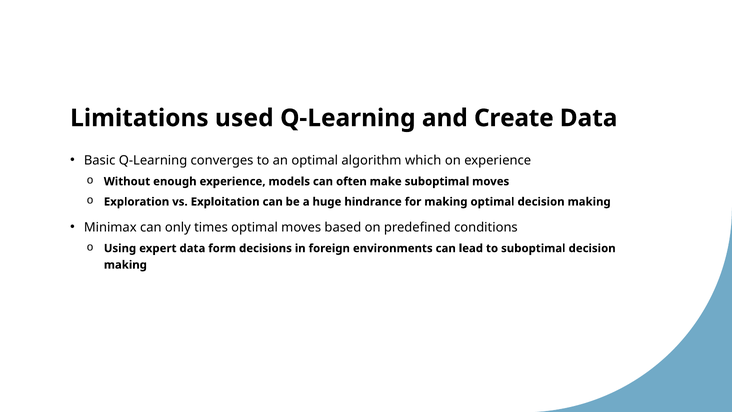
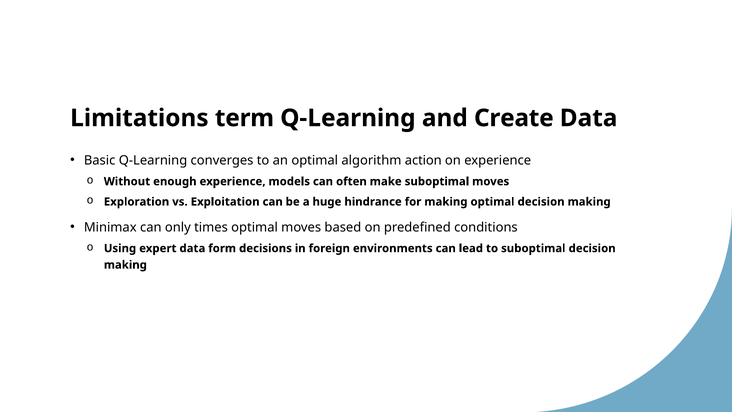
used: used -> term
which: which -> action
